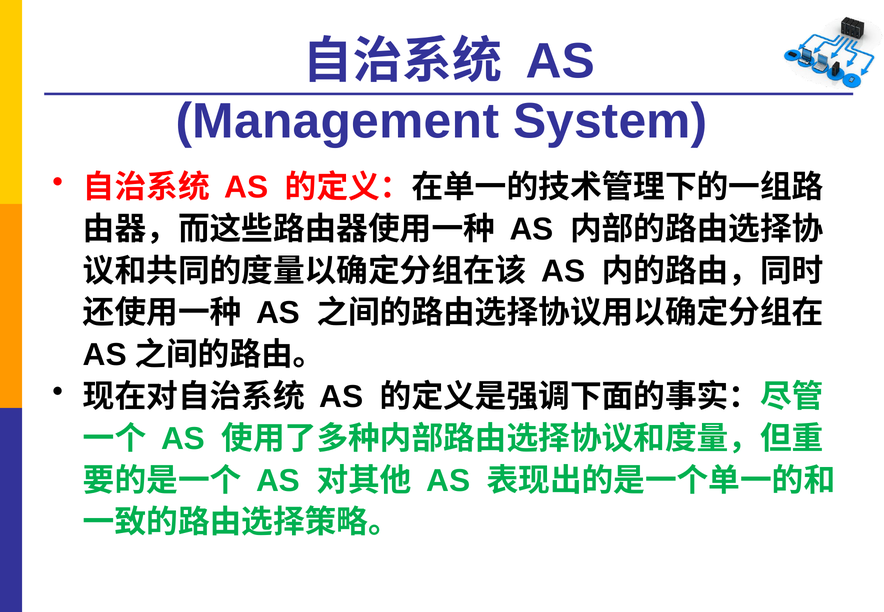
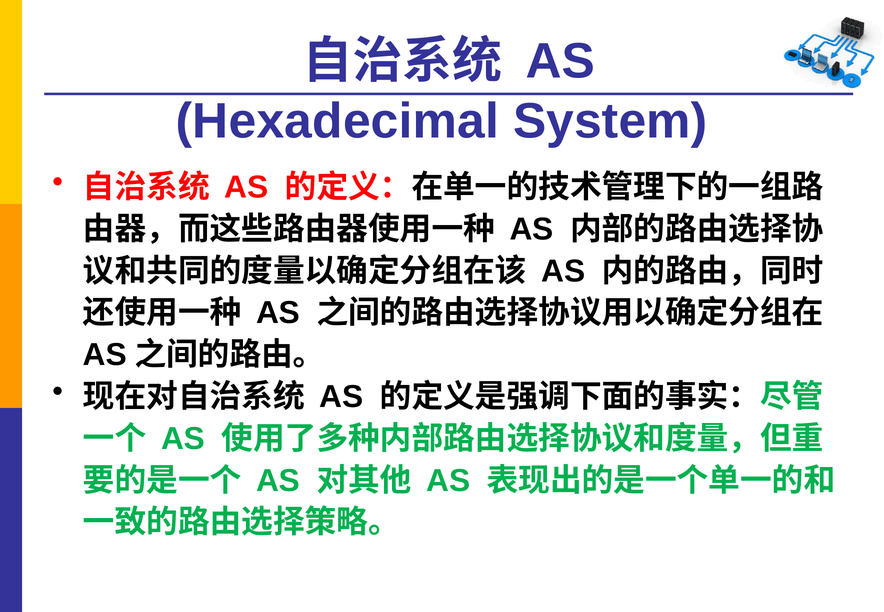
Management: Management -> Hexadecimal
